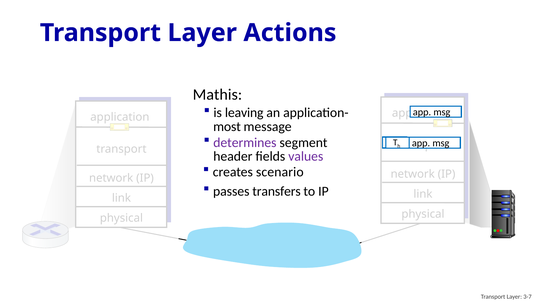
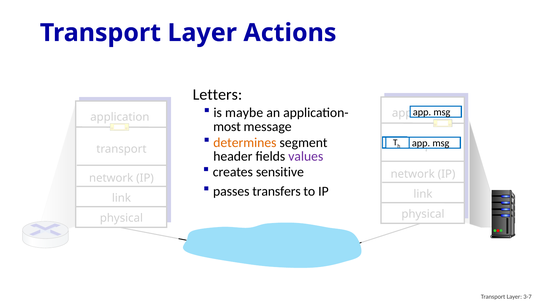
Mathis: Mathis -> Letters
leaving: leaving -> maybe
determines colour: purple -> orange
scenario: scenario -> sensitive
